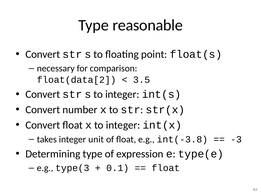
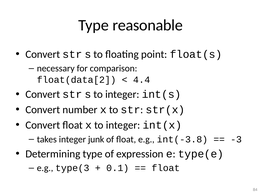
3.5: 3.5 -> 4.4
unit: unit -> junk
